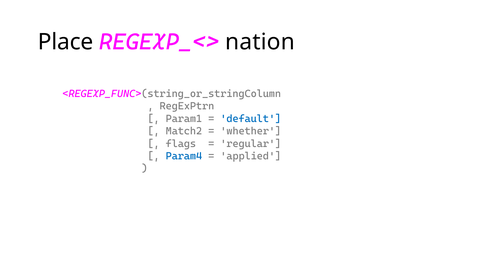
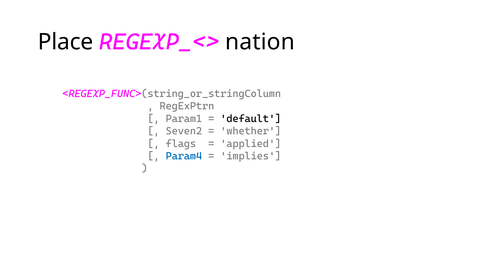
default colour: blue -> black
Match2: Match2 -> Seven2
regular: regular -> applied
applied: applied -> implies
